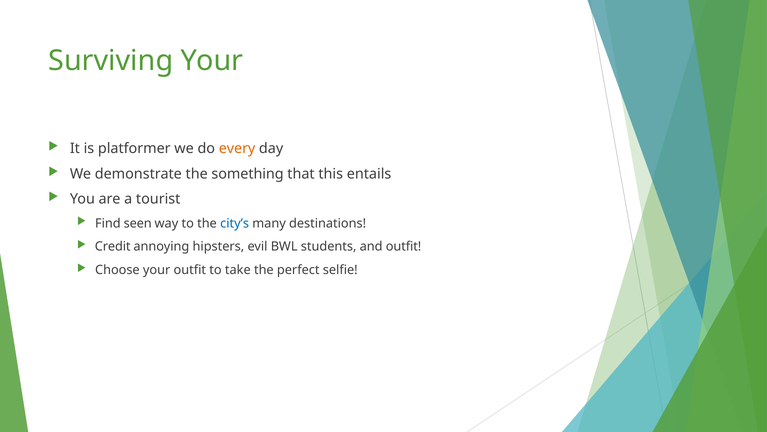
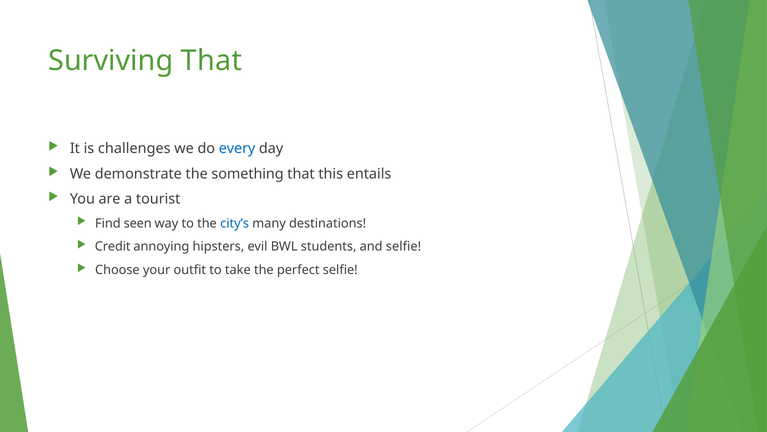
Surviving Your: Your -> That
platformer: platformer -> challenges
every colour: orange -> blue
and outfit: outfit -> selfie
